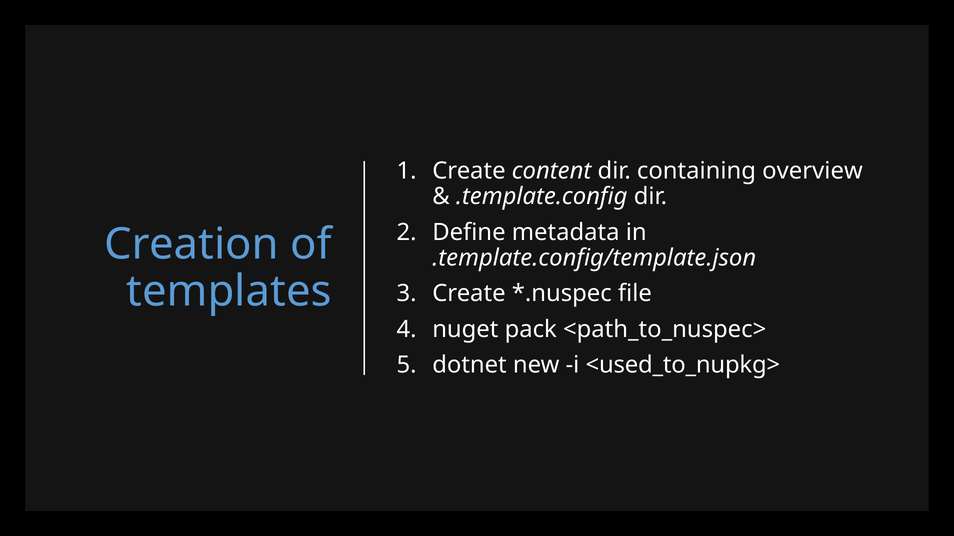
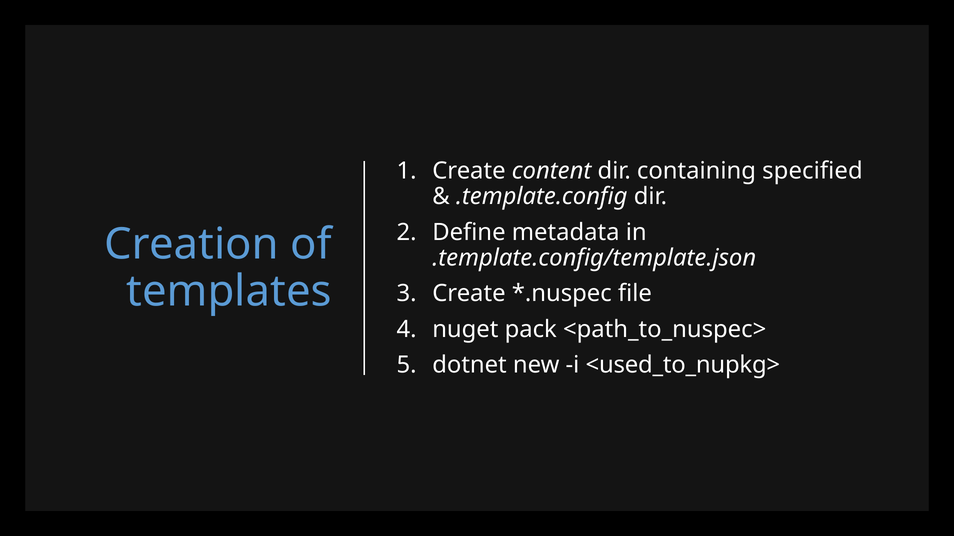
overview: overview -> specified
